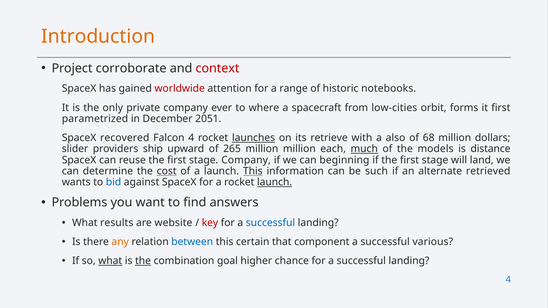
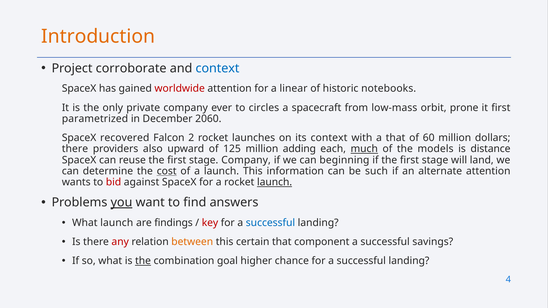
context at (217, 68) colour: red -> blue
range: range -> linear
where: where -> circles
low-cities: low-cities -> low-mass
forms: forms -> prone
2051: 2051 -> 2060
Falcon 4: 4 -> 2
launches underline: present -> none
its retrieve: retrieve -> context
a also: also -> that
68: 68 -> 60
slider at (75, 149): slider -> there
ship: ship -> also
265: 265 -> 125
million million: million -> adding
This at (253, 171) underline: present -> none
alternate retrieved: retrieved -> attention
bid colour: blue -> red
you underline: none -> present
What results: results -> launch
website: website -> findings
any colour: orange -> red
between colour: blue -> orange
various: various -> savings
what at (110, 261) underline: present -> none
